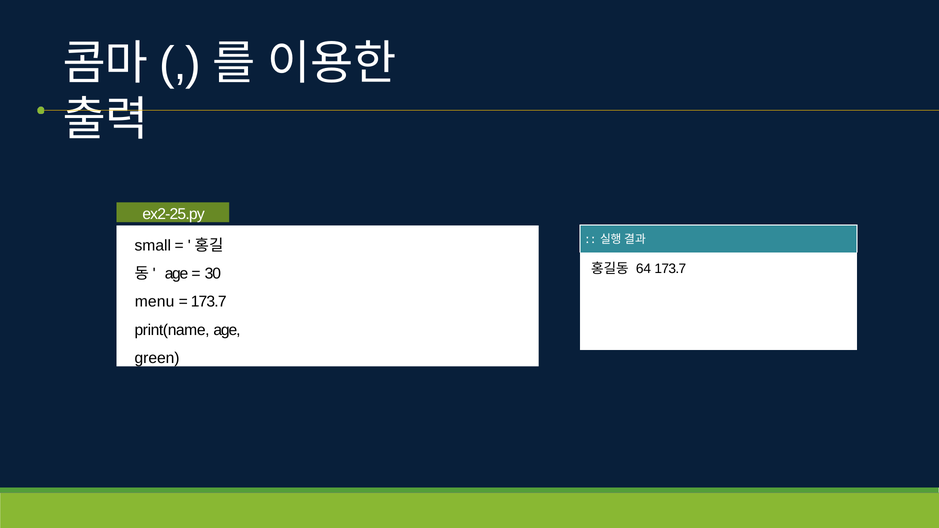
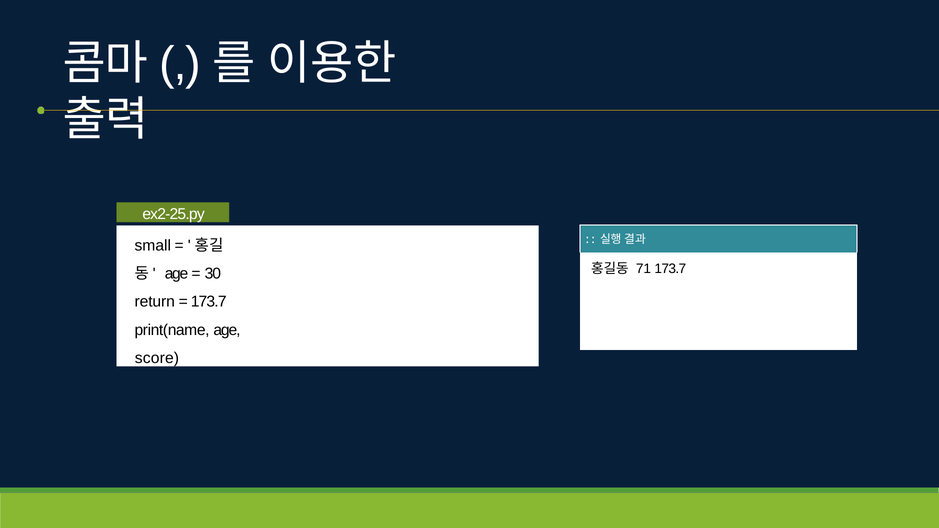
64: 64 -> 71
menu: menu -> return
green: green -> score
